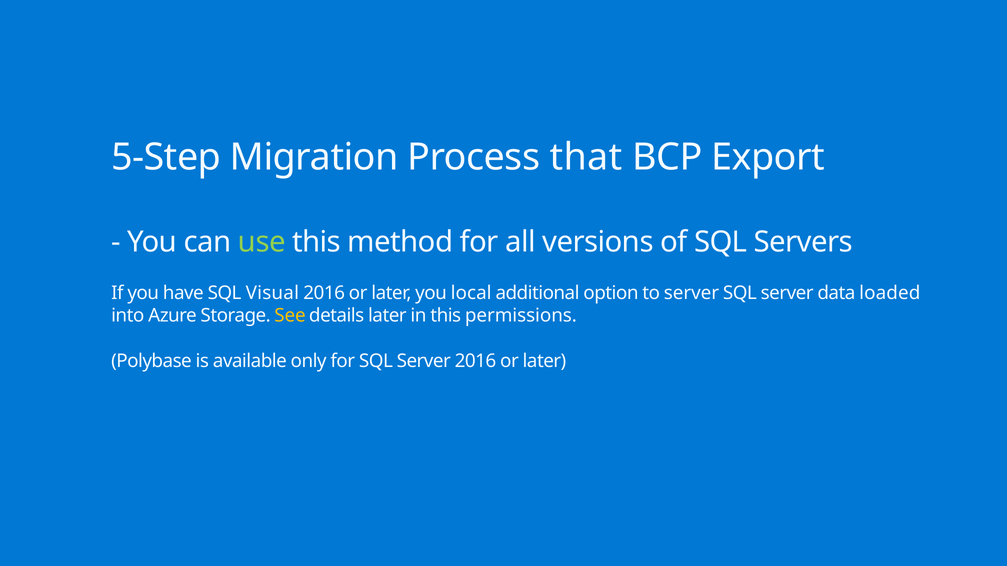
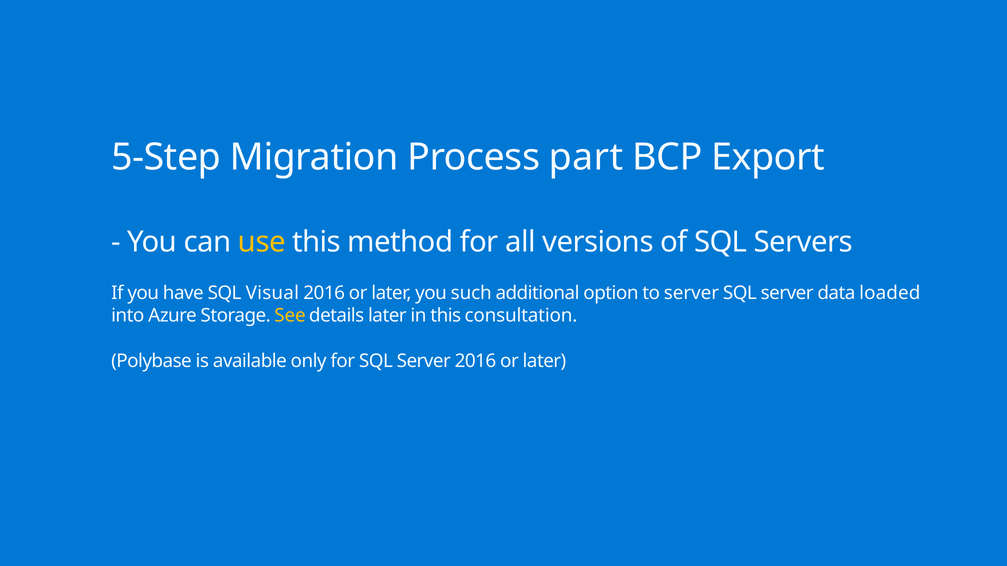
that: that -> part
use colour: light green -> yellow
local: local -> such
permissions: permissions -> consultation
